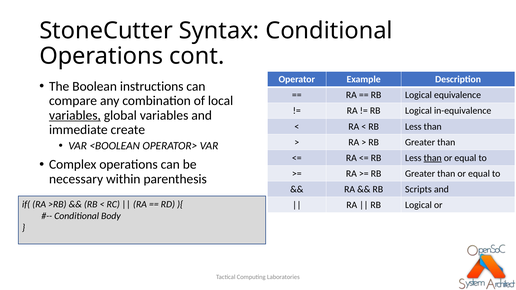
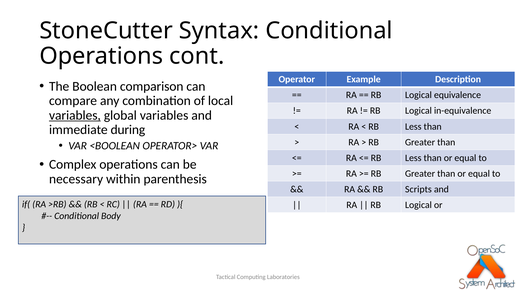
instructions: instructions -> comparison
create: create -> during
than at (433, 158) underline: present -> none
